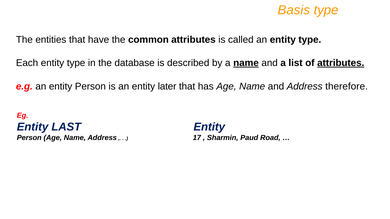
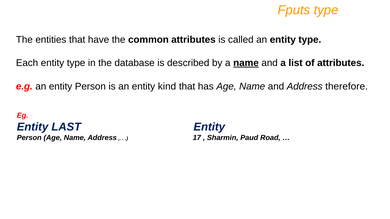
Basis: Basis -> Fputs
attributes at (341, 63) underline: present -> none
later: later -> kind
